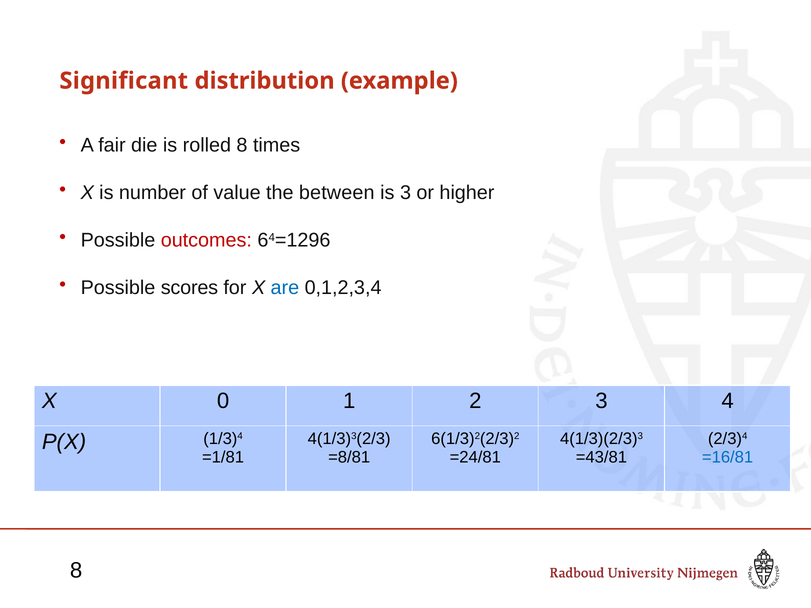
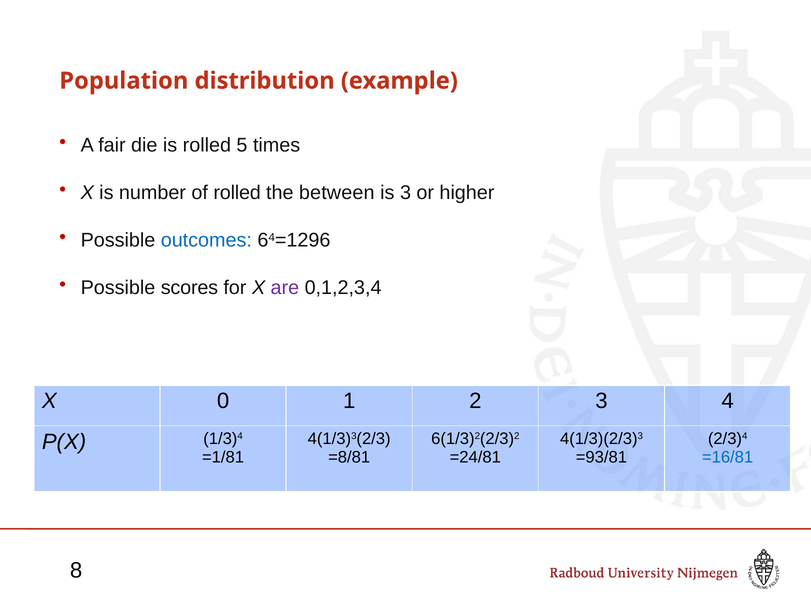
Significant: Significant -> Population
rolled 8: 8 -> 5
of value: value -> rolled
outcomes colour: red -> blue
are colour: blue -> purple
=43/81: =43/81 -> =93/81
